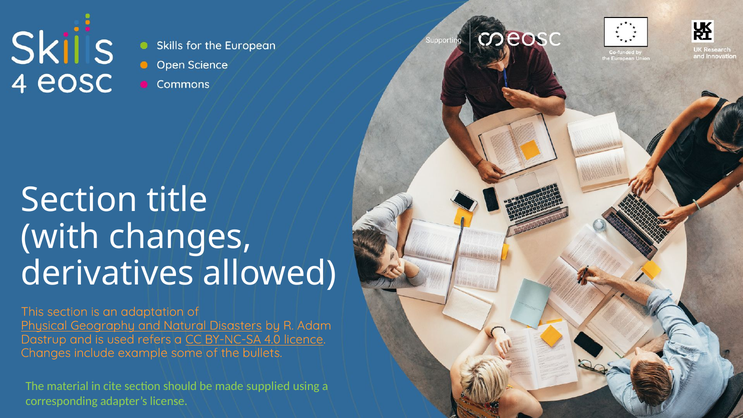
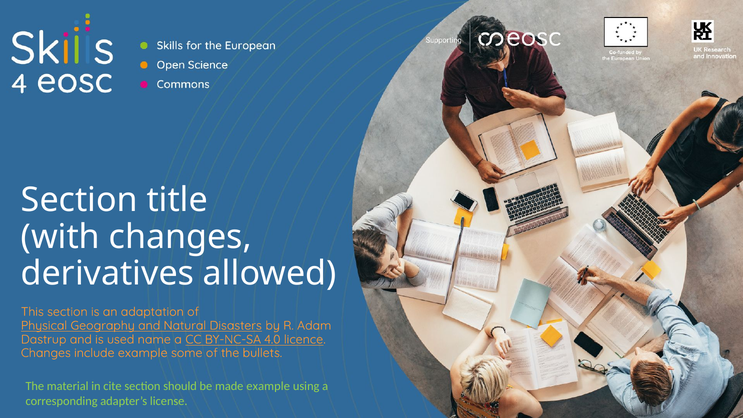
refers: refers -> name
made supplied: supplied -> example
